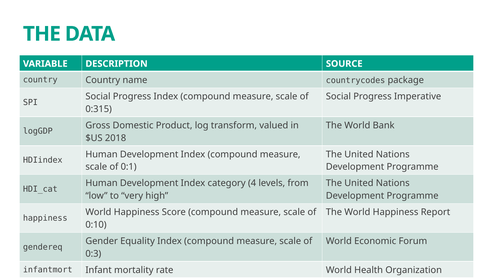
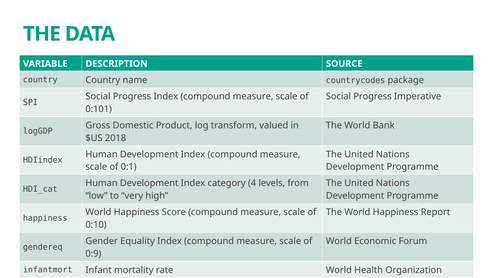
0:315: 0:315 -> 0:101
0:3: 0:3 -> 0:9
